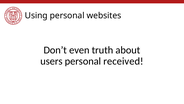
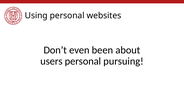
truth: truth -> been
received: received -> pursuing
